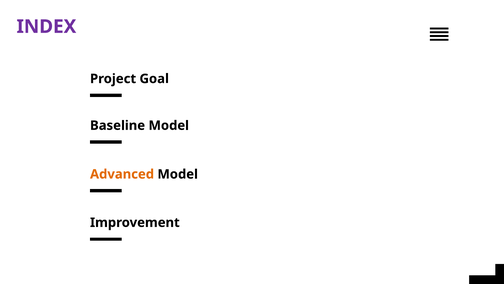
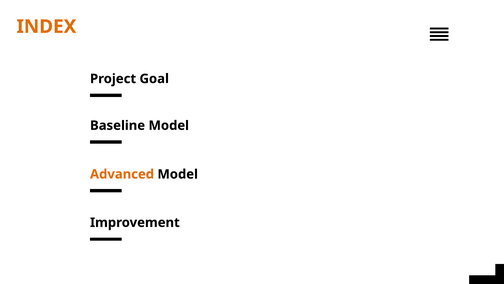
INDEX colour: purple -> orange
